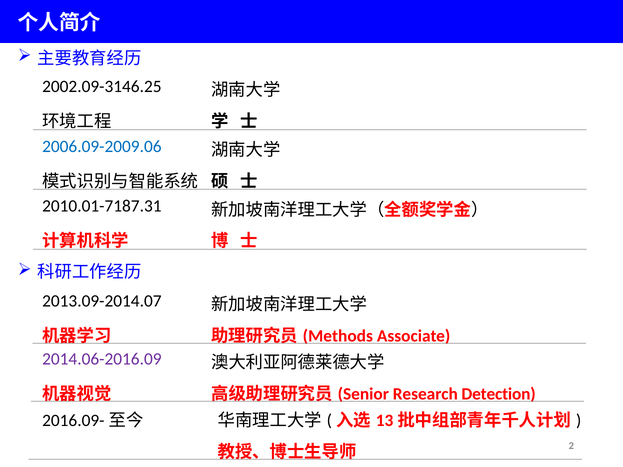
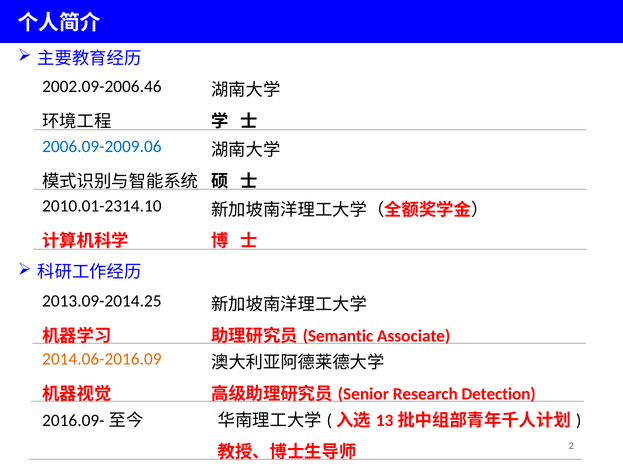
2002.09-3146.25: 2002.09-3146.25 -> 2002.09-2006.46
2010.01-7187.31: 2010.01-7187.31 -> 2010.01-2314.10
2013.09-2014.07: 2013.09-2014.07 -> 2013.09-2014.25
Methods: Methods -> Semantic
2014.06-2016.09 colour: purple -> orange
